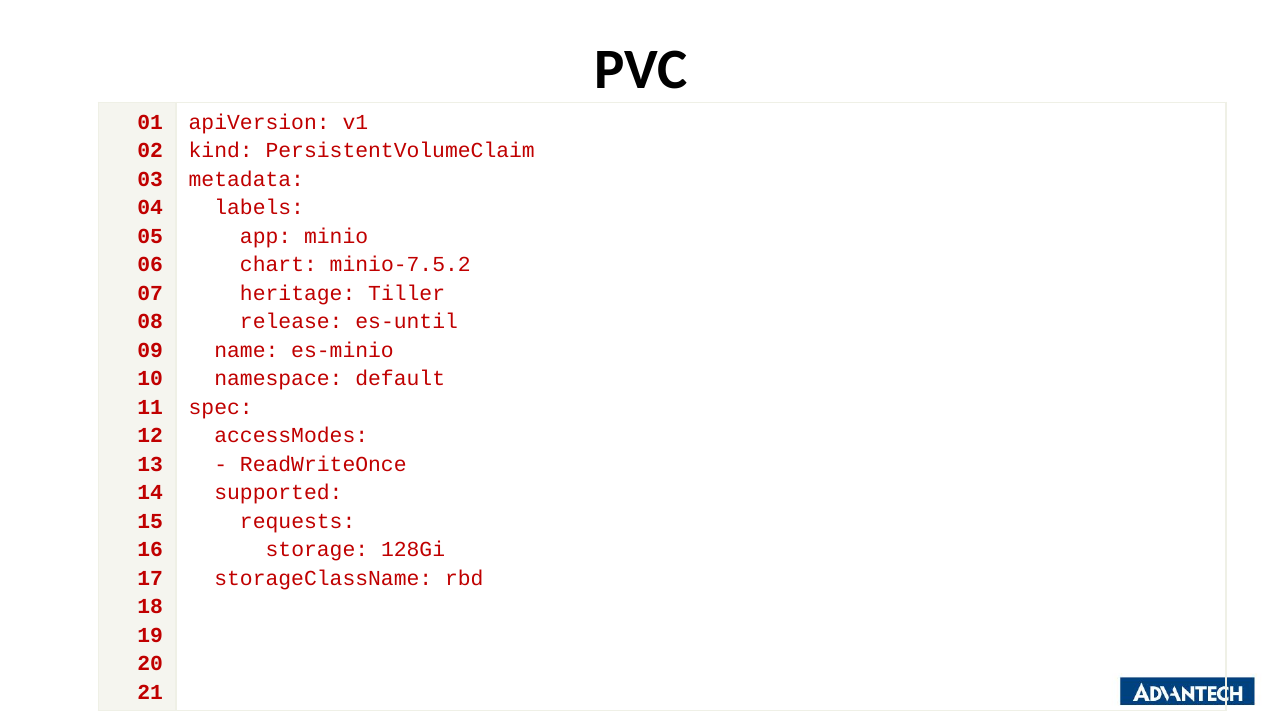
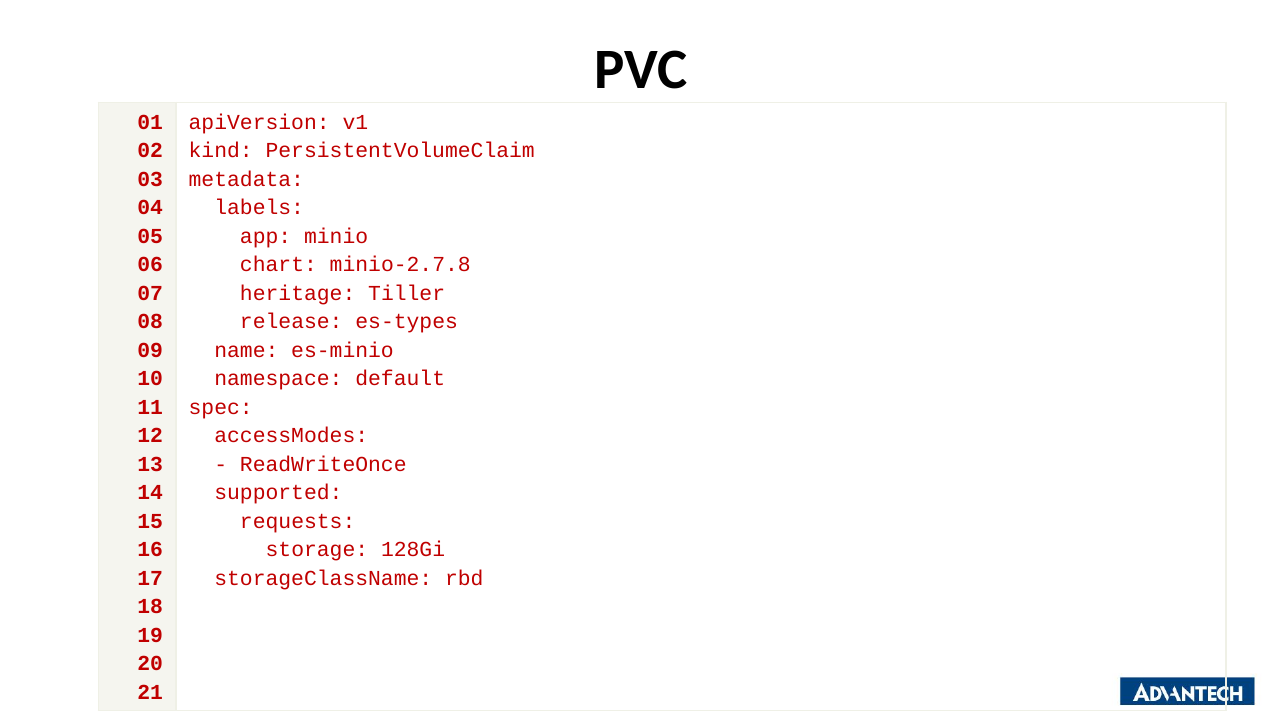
minio-7.5.2: minio-7.5.2 -> minio-2.7.8
es-until: es-until -> es-types
